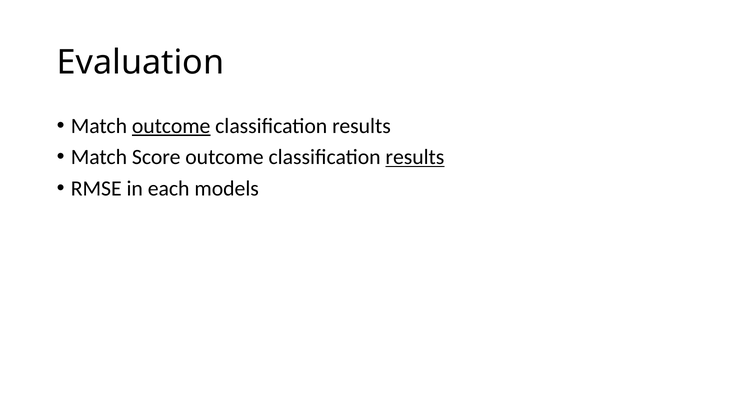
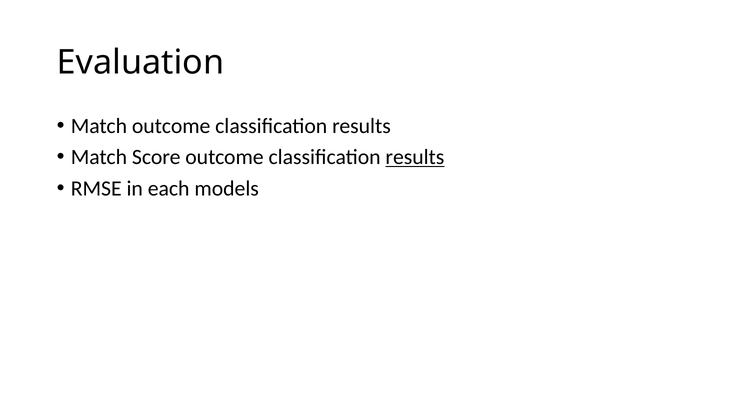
outcome at (171, 126) underline: present -> none
